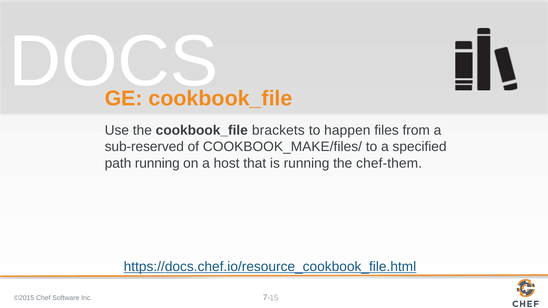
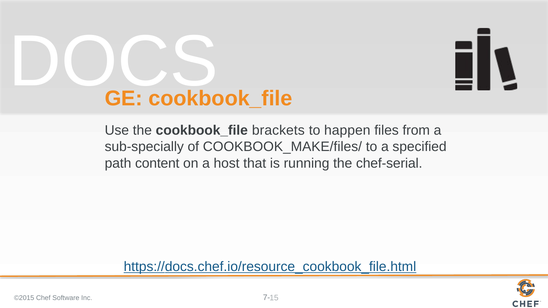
sub-reserved: sub-reserved -> sub-specially
path running: running -> content
chef-them: chef-them -> chef-serial
